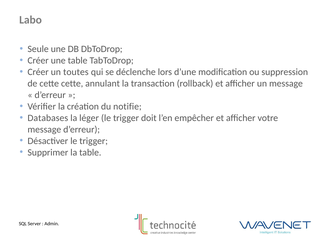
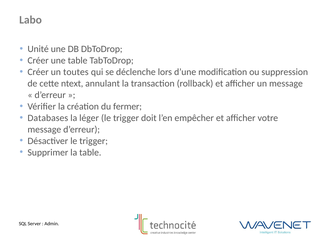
Seule: Seule -> Unité
cette cette: cette -> ntext
notifie: notifie -> fermer
